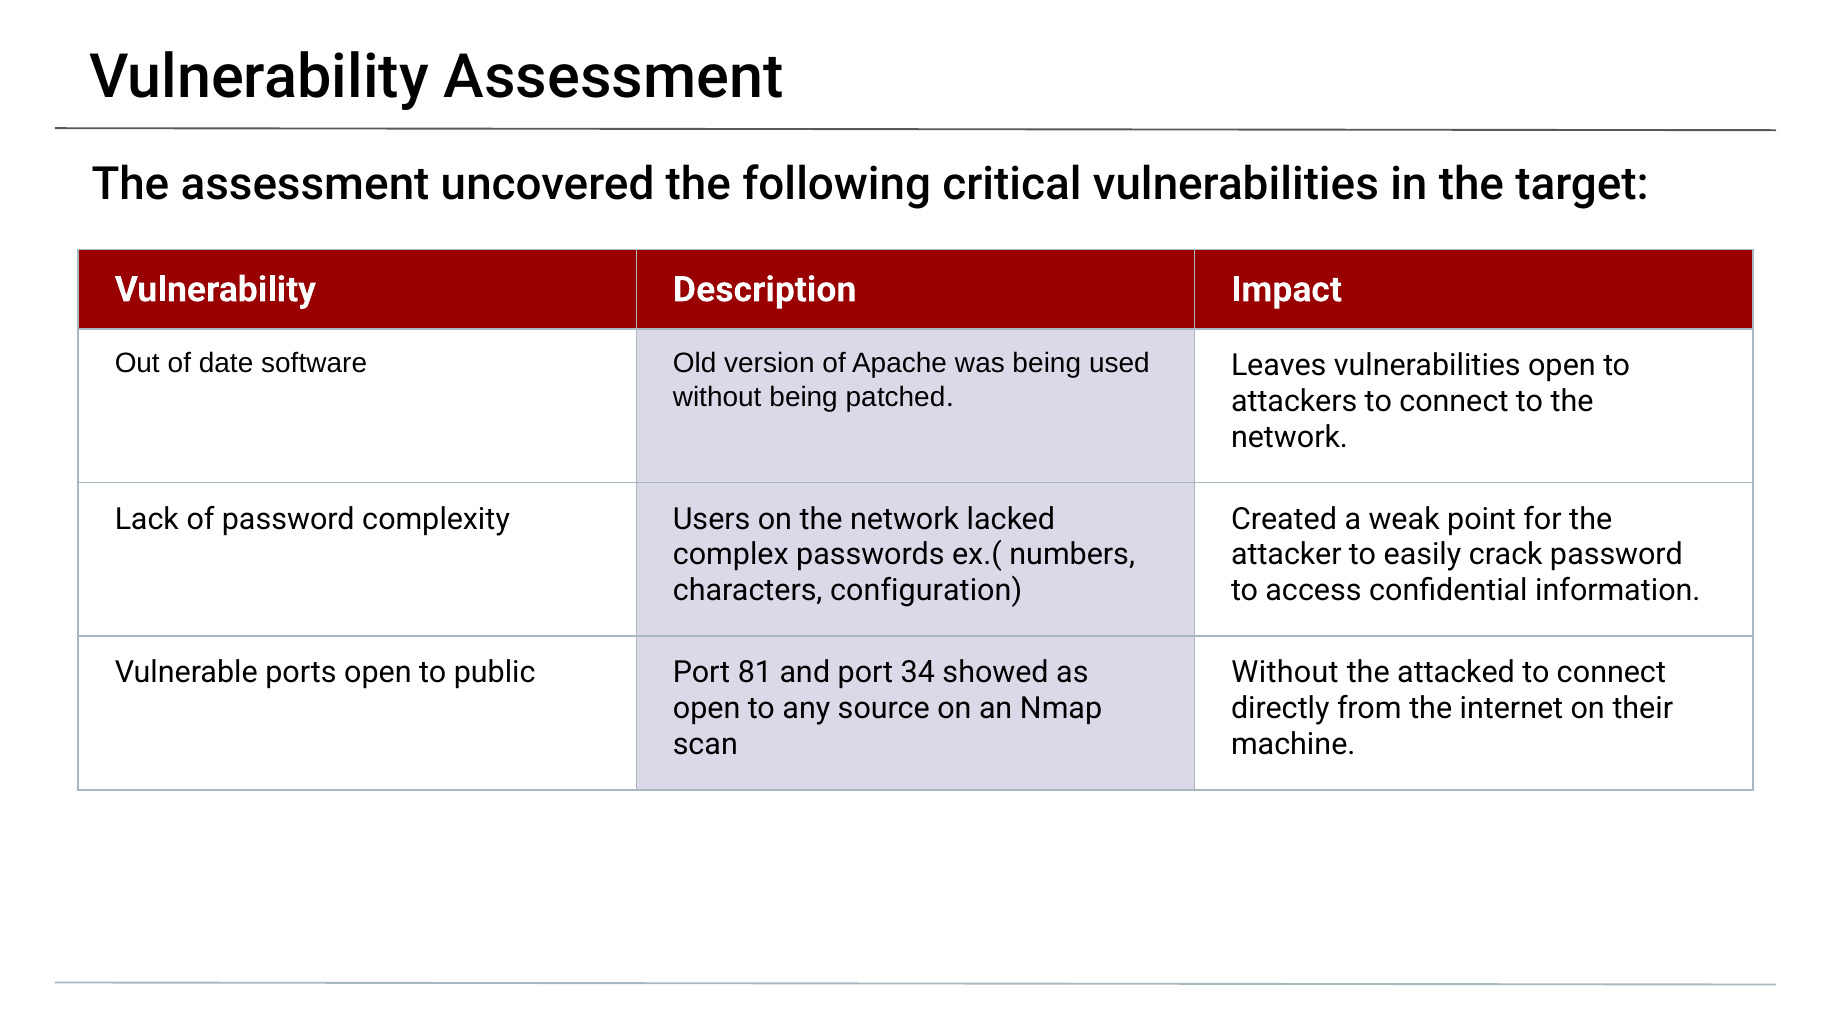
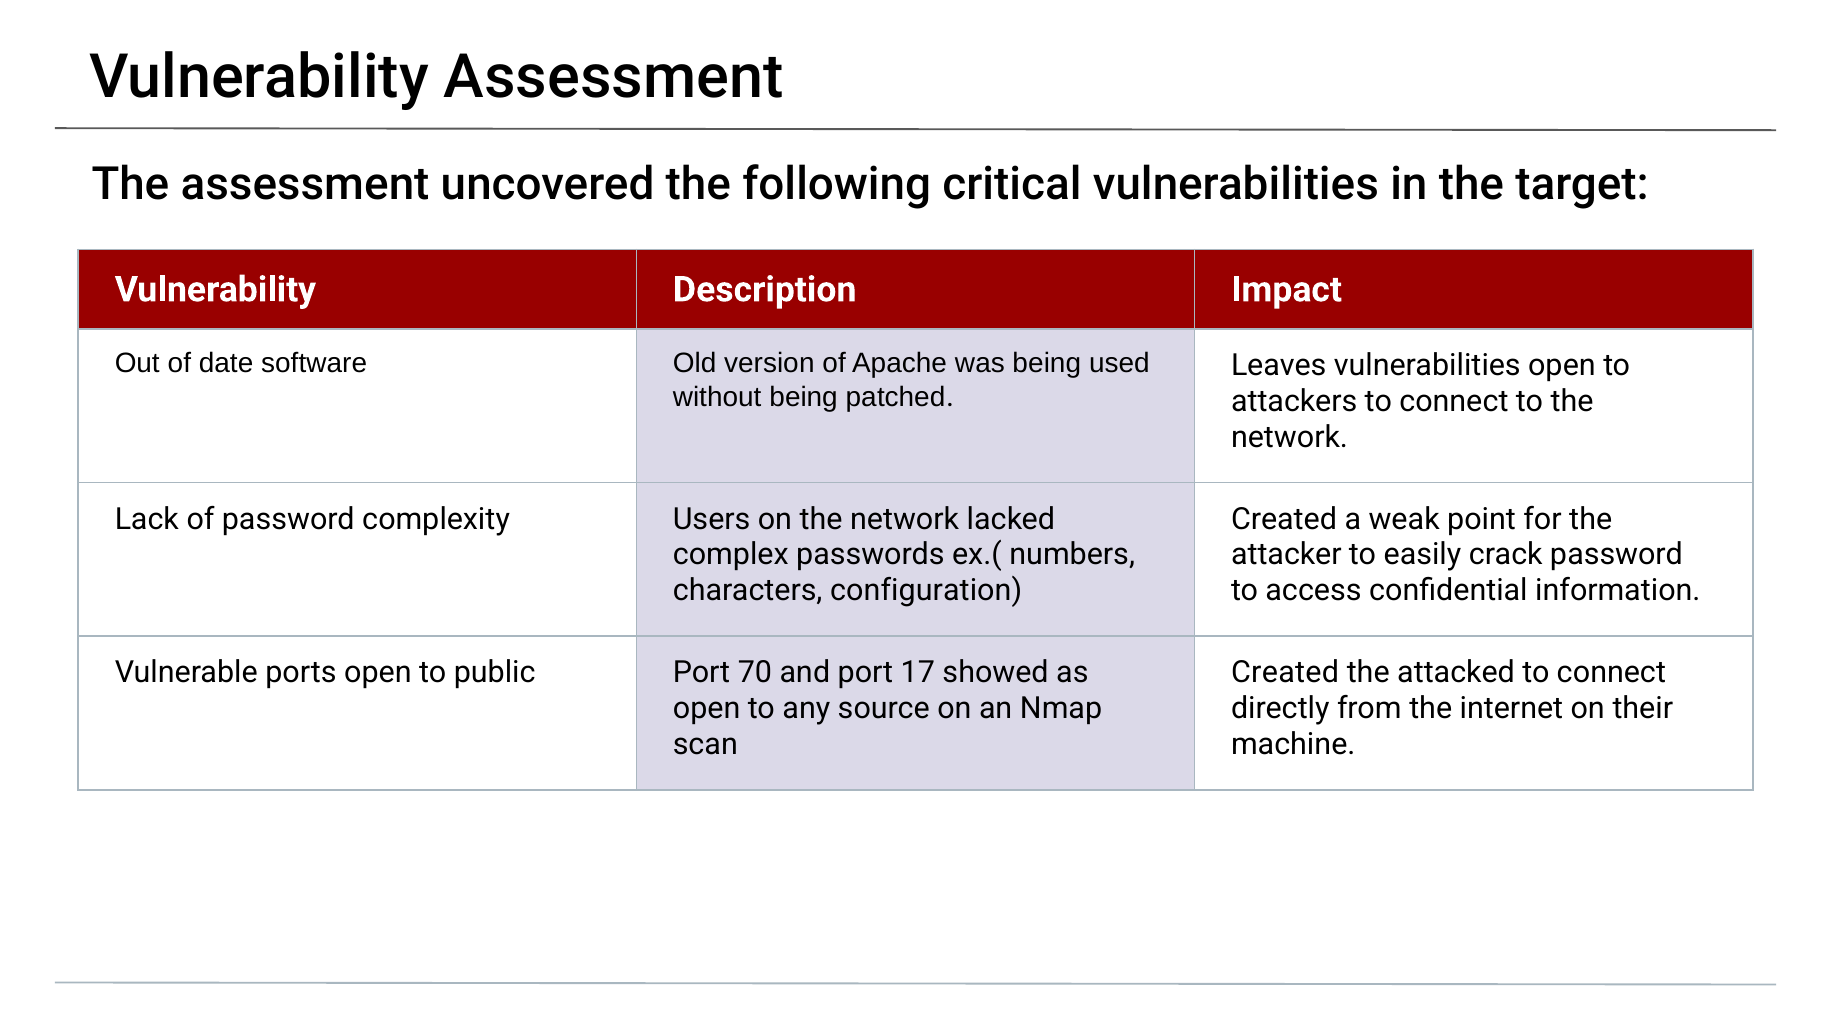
81: 81 -> 70
34: 34 -> 17
Without at (1285, 673): Without -> Created
